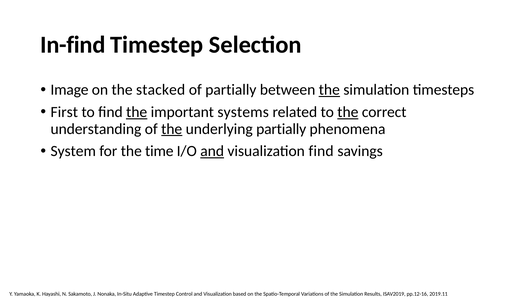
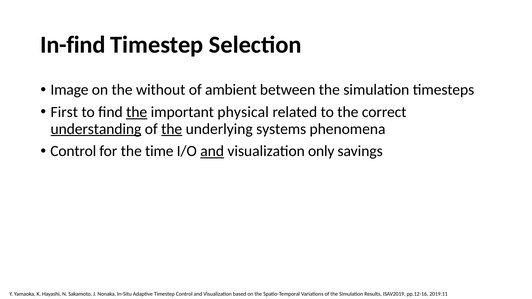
stacked: stacked -> without
of partially: partially -> ambient
the at (329, 90) underline: present -> none
systems: systems -> physical
the at (348, 112) underline: present -> none
understanding underline: none -> present
underlying partially: partially -> systems
System at (73, 151): System -> Control
visualization find: find -> only
